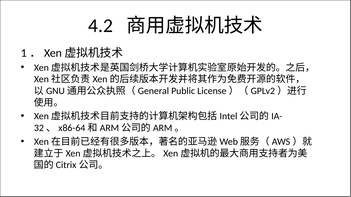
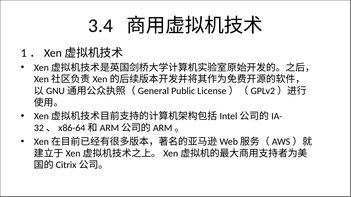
4.2: 4.2 -> 3.4
